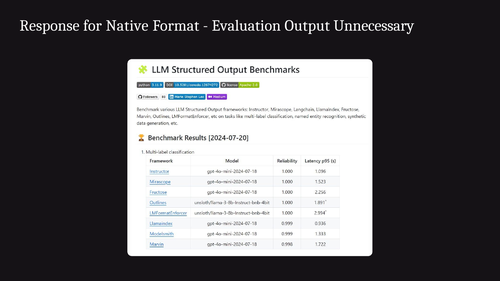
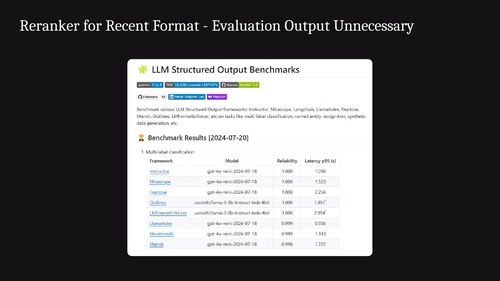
Response: Response -> Reranker
Native: Native -> Recent
